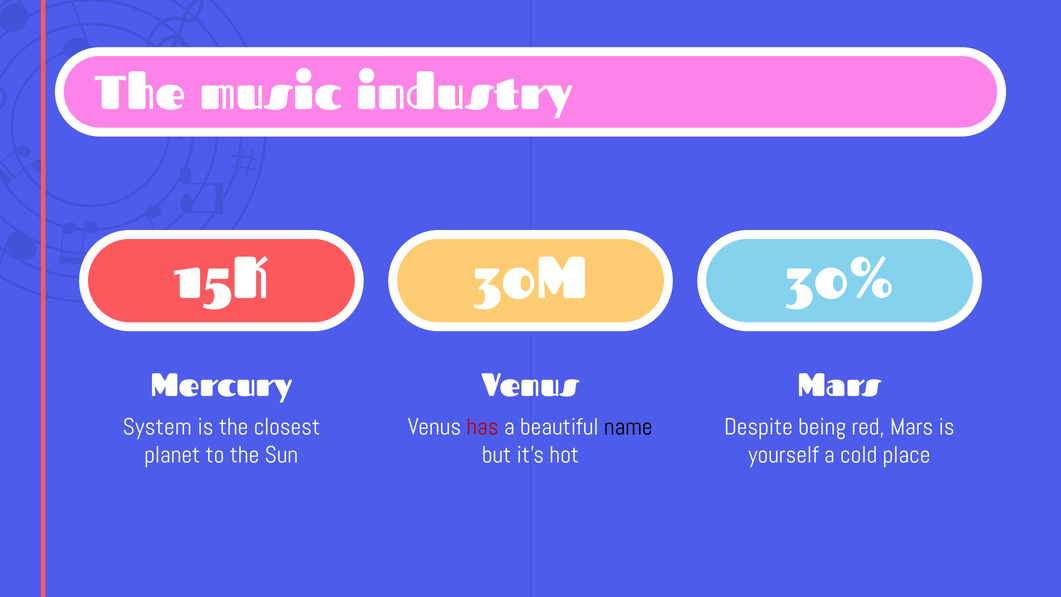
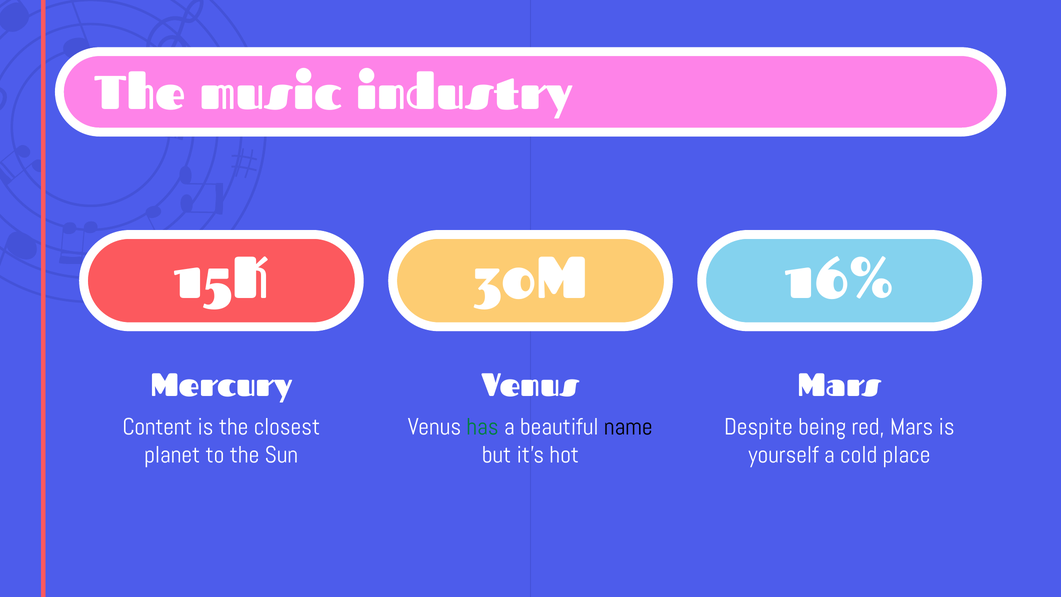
30%: 30% -> 16%
System: System -> Content
has colour: red -> green
